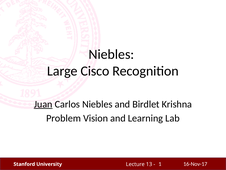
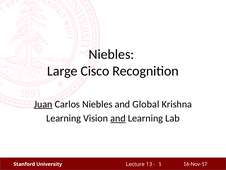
Birdlet: Birdlet -> Global
Problem at (64, 118): Problem -> Learning
and at (118, 118) underline: none -> present
